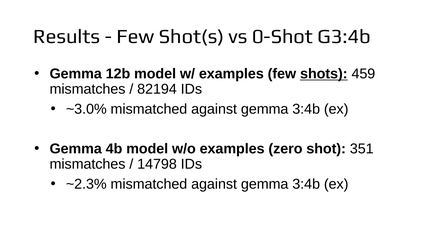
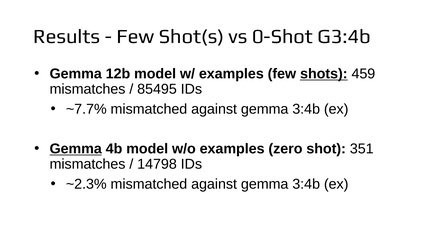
82194: 82194 -> 85495
~3.0%: ~3.0% -> ~7.7%
Gemma at (76, 149) underline: none -> present
